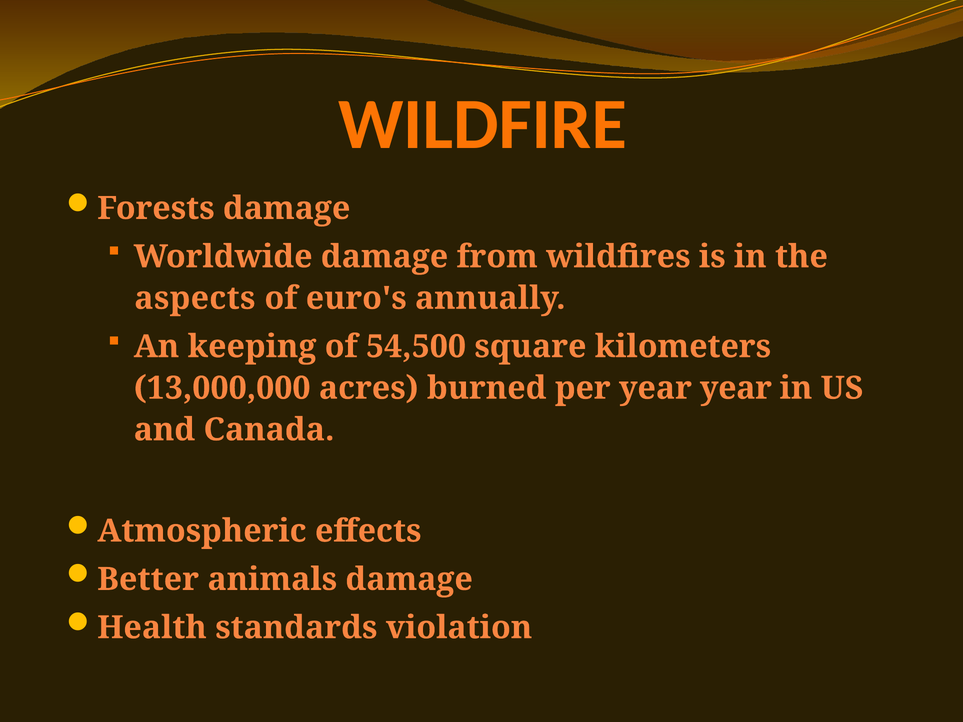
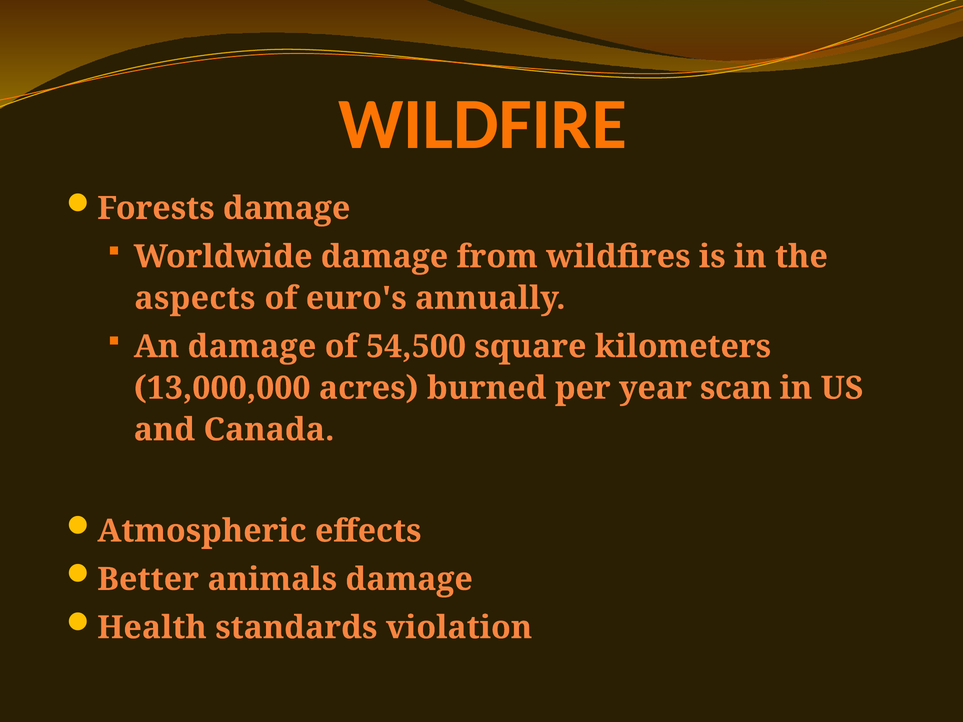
An keeping: keeping -> damage
year year: year -> scan
